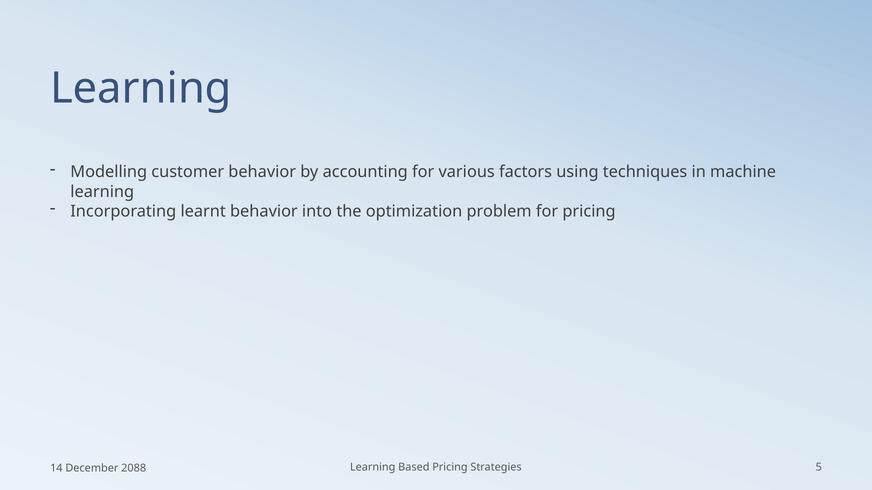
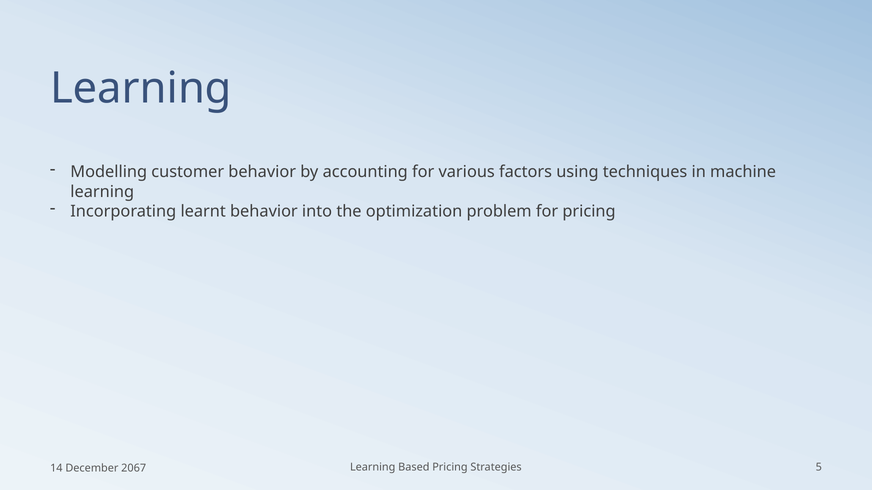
2088: 2088 -> 2067
